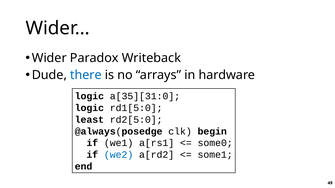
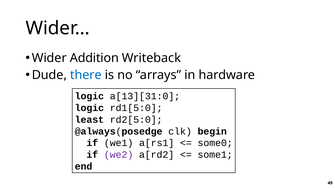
Paradox: Paradox -> Addition
a[35][31:0: a[35][31:0 -> a[13][31:0
we2 colour: blue -> purple
